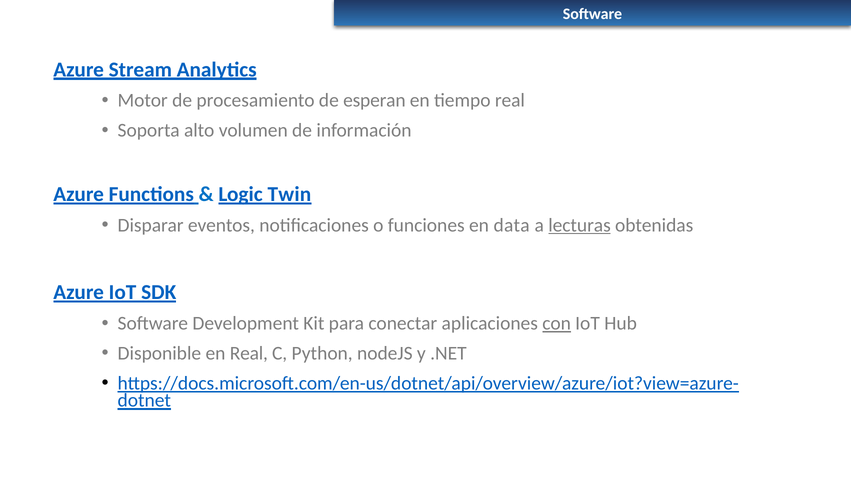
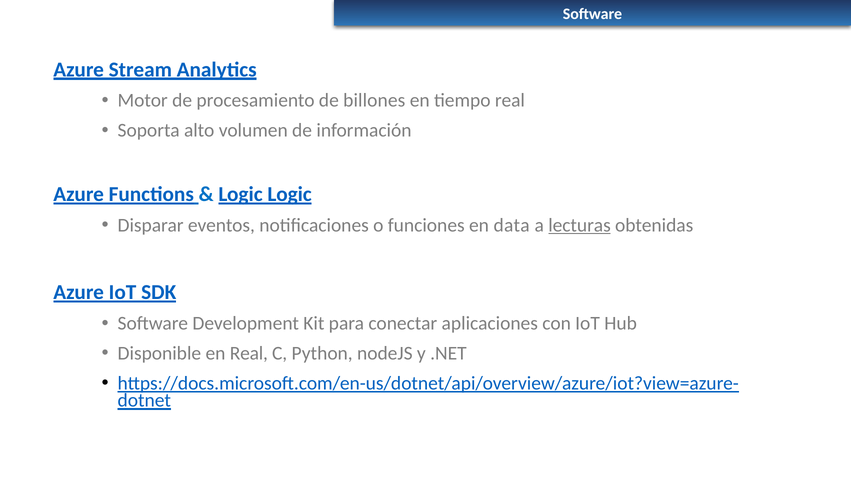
esperan: esperan -> billones
Logic Twin: Twin -> Logic
con underline: present -> none
